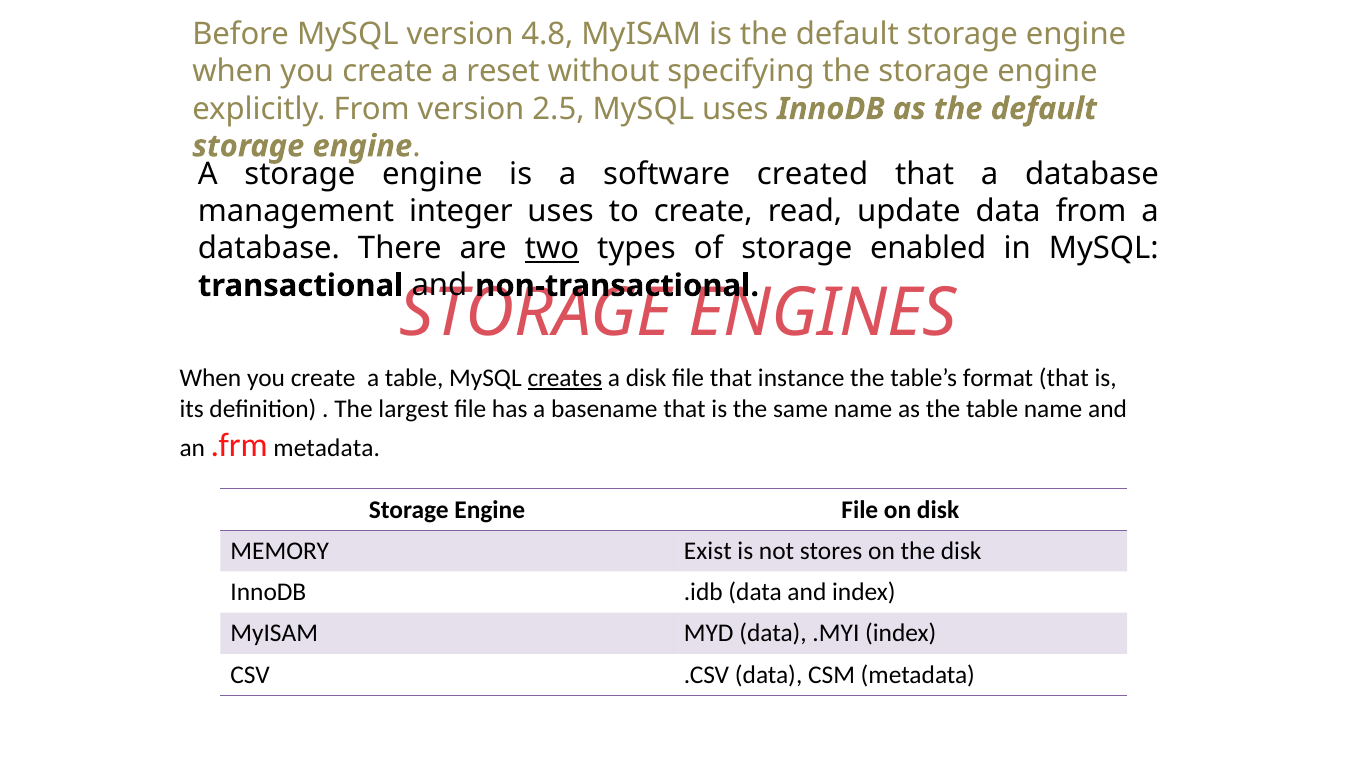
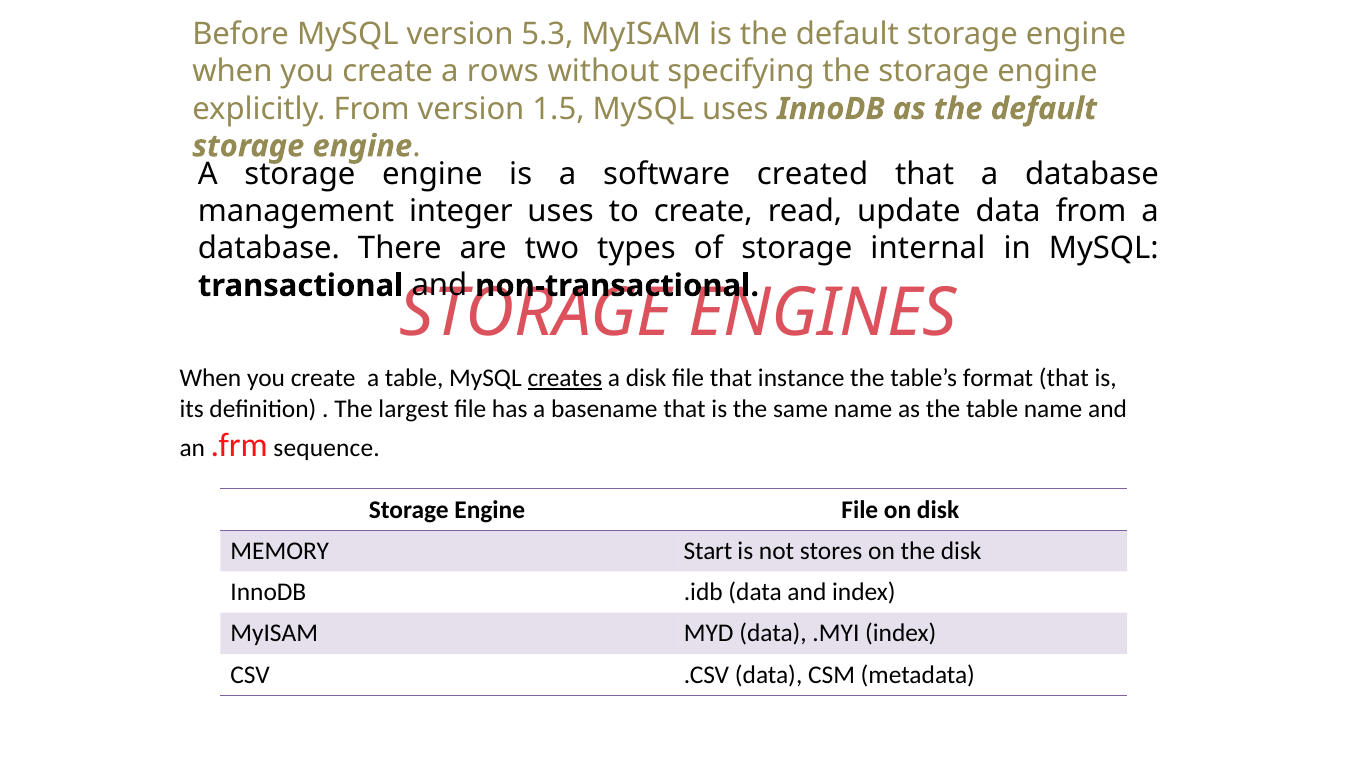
4.8: 4.8 -> 5.3
reset: reset -> rows
2.5: 2.5 -> 1.5
two underline: present -> none
enabled: enabled -> internal
.frm metadata: metadata -> sequence
Exist: Exist -> Start
